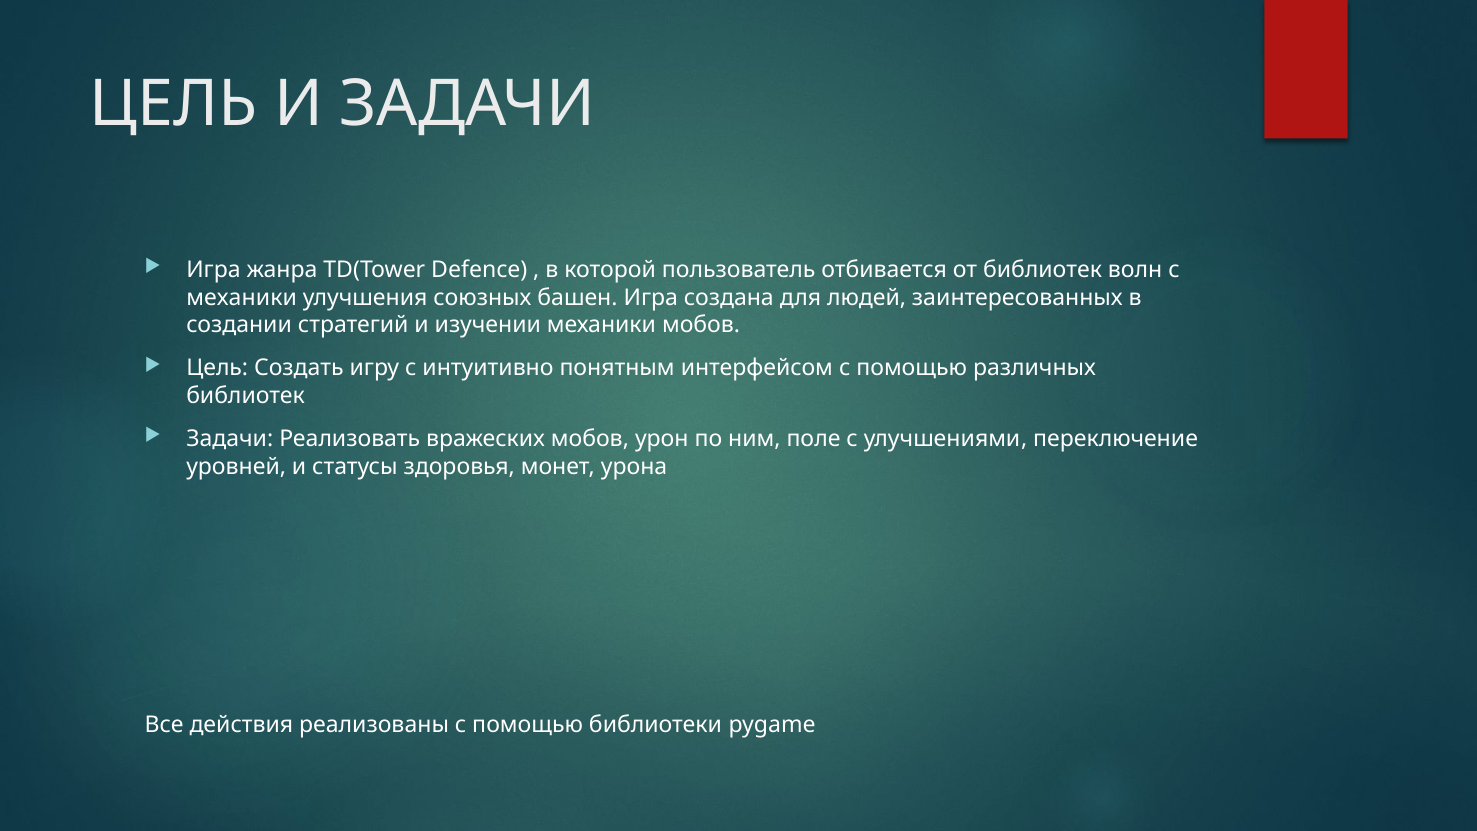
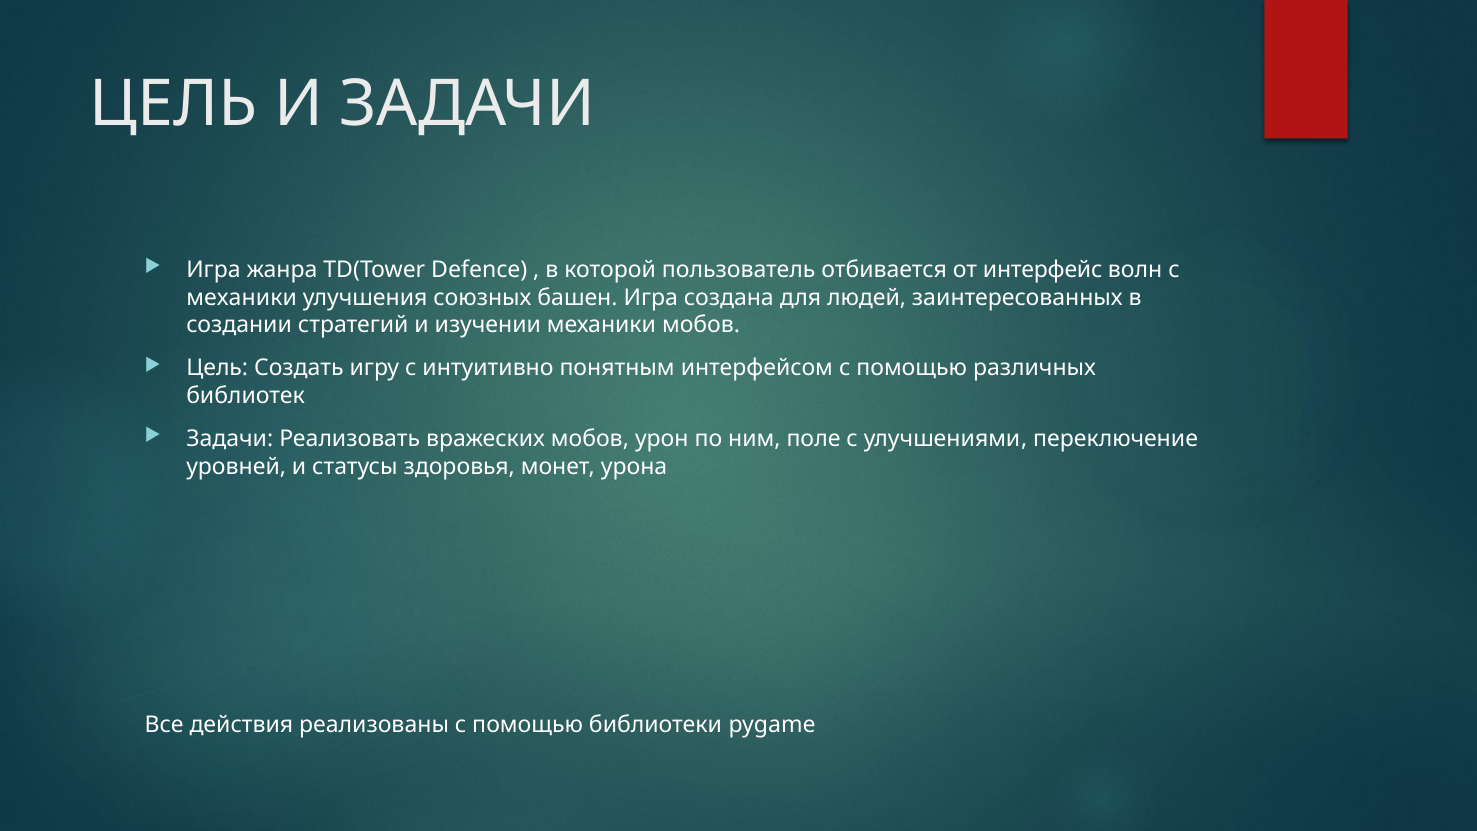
от библиотек: библиотек -> интерфейс
